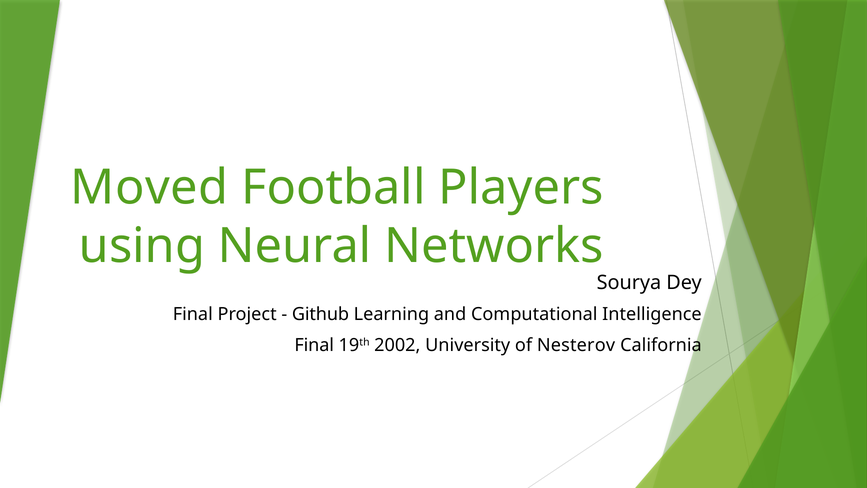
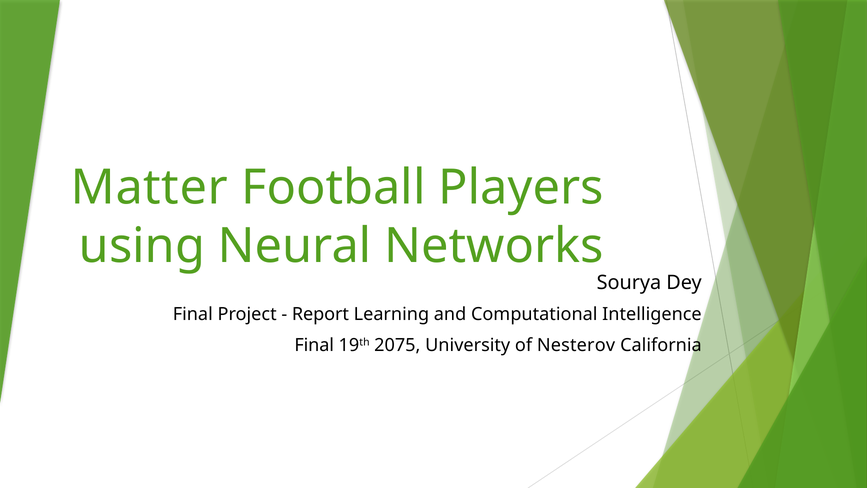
Moved: Moved -> Matter
Github: Github -> Report
2002: 2002 -> 2075
